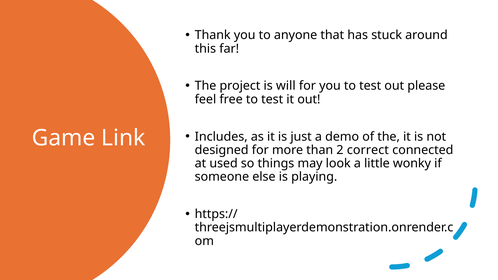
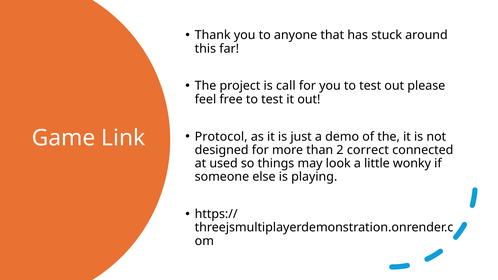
will: will -> call
Includes: Includes -> Protocol
